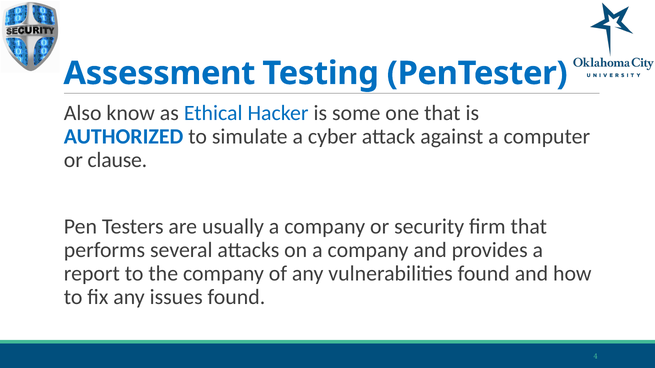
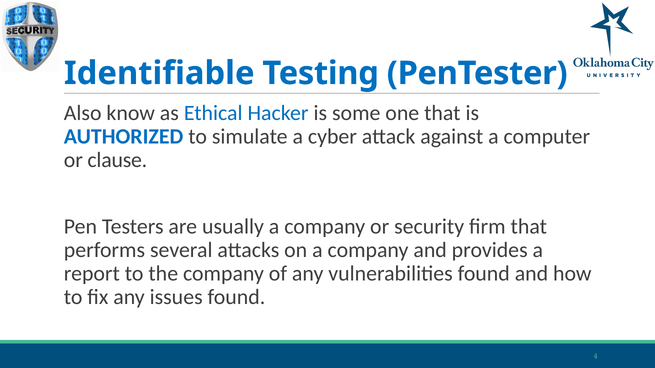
Assessment: Assessment -> Identifiable
